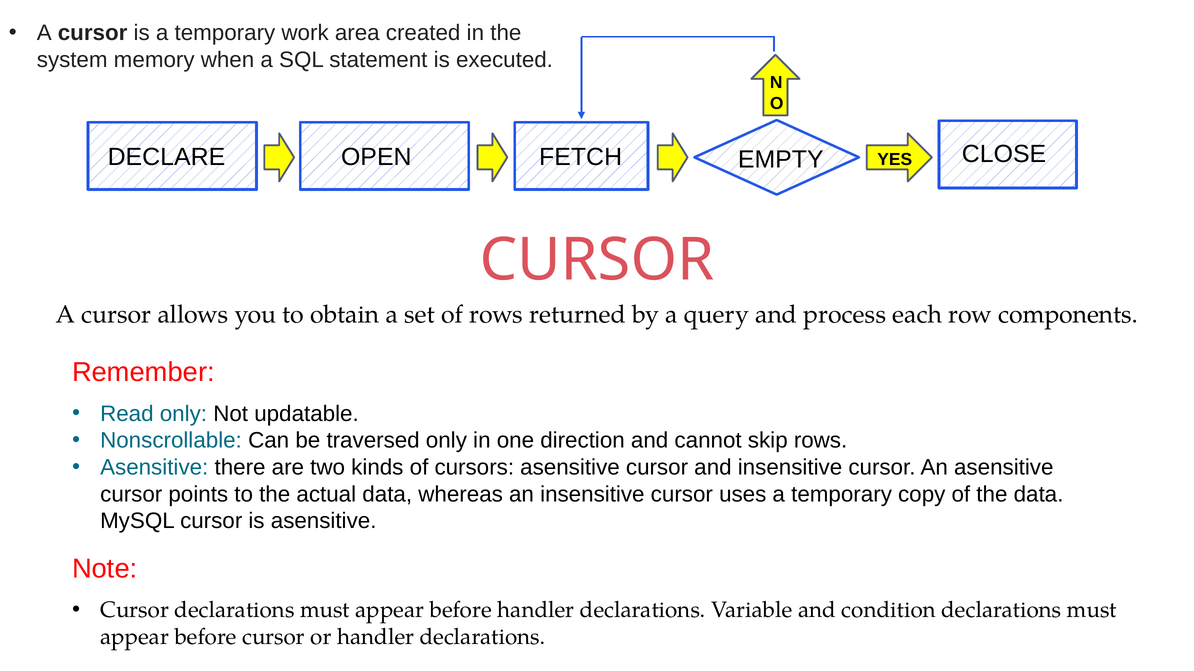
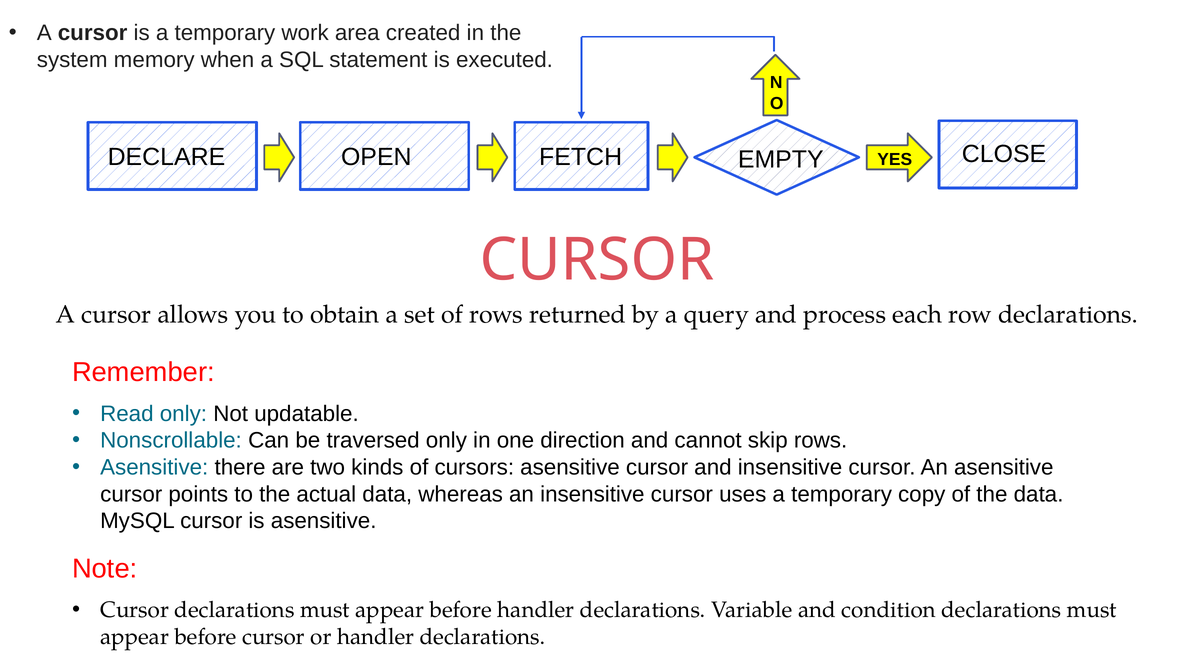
row components: components -> declarations
